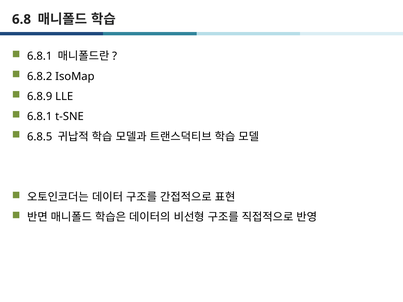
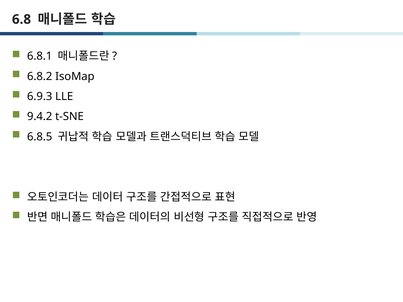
6.8.9: 6.8.9 -> 6.9.3
6.8.1 at (40, 117): 6.8.1 -> 9.4.2
